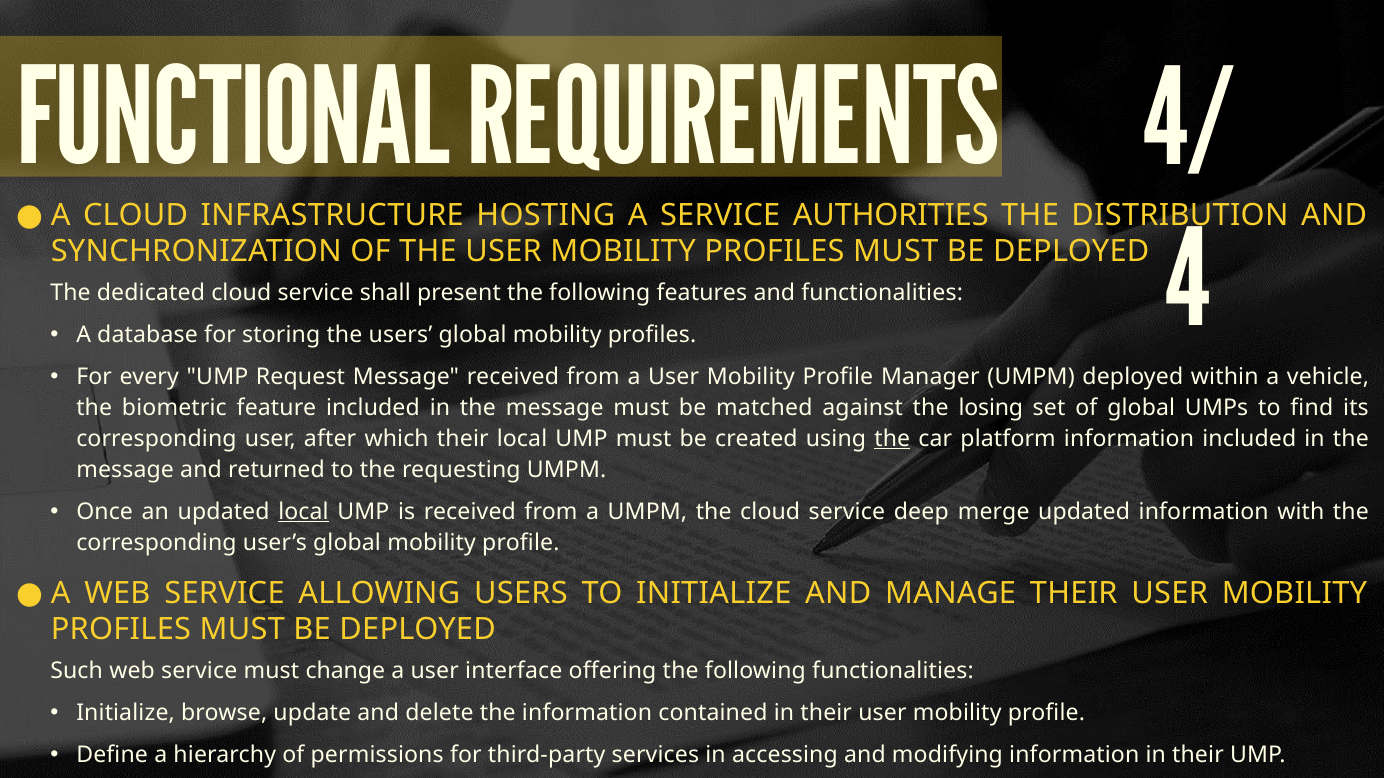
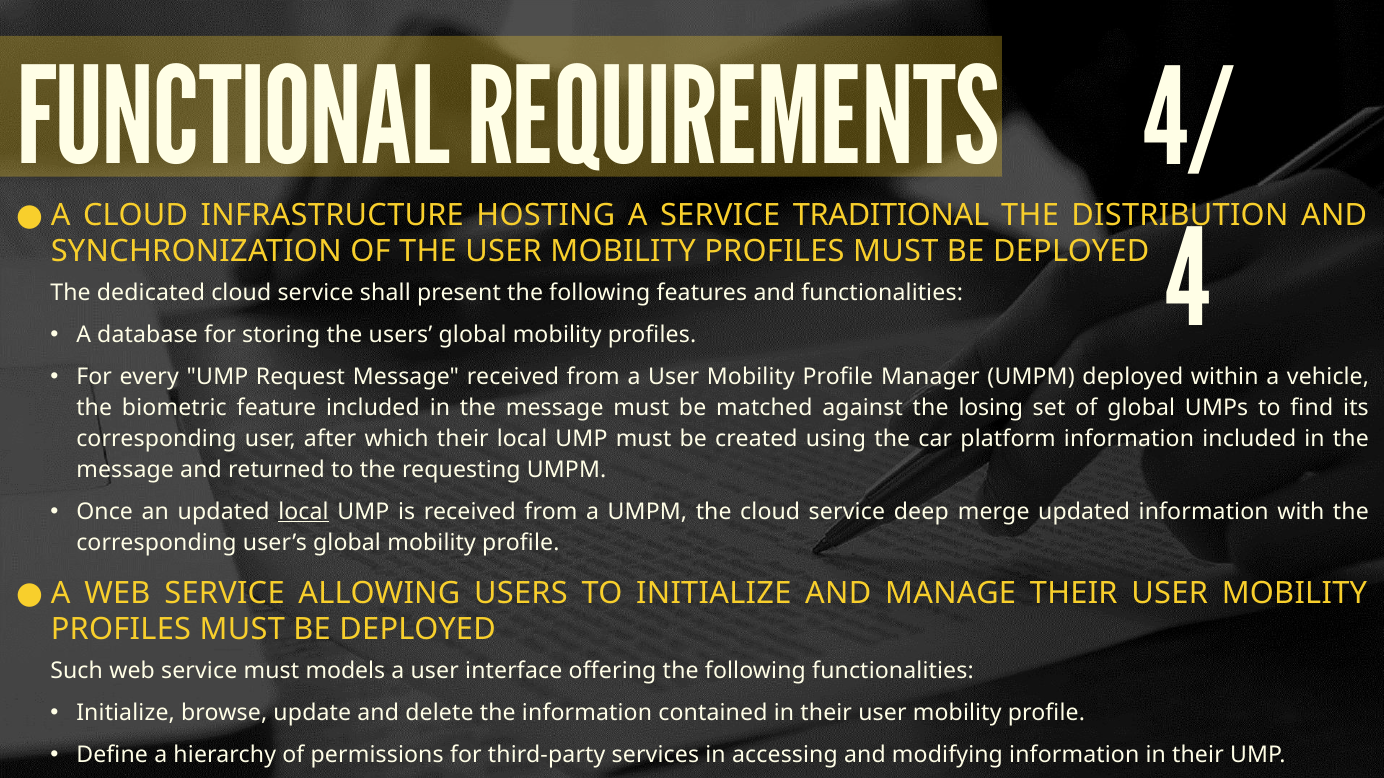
AUTHORITIES: AUTHORITIES -> TRADITIONAL
the at (892, 439) underline: present -> none
change: change -> models
